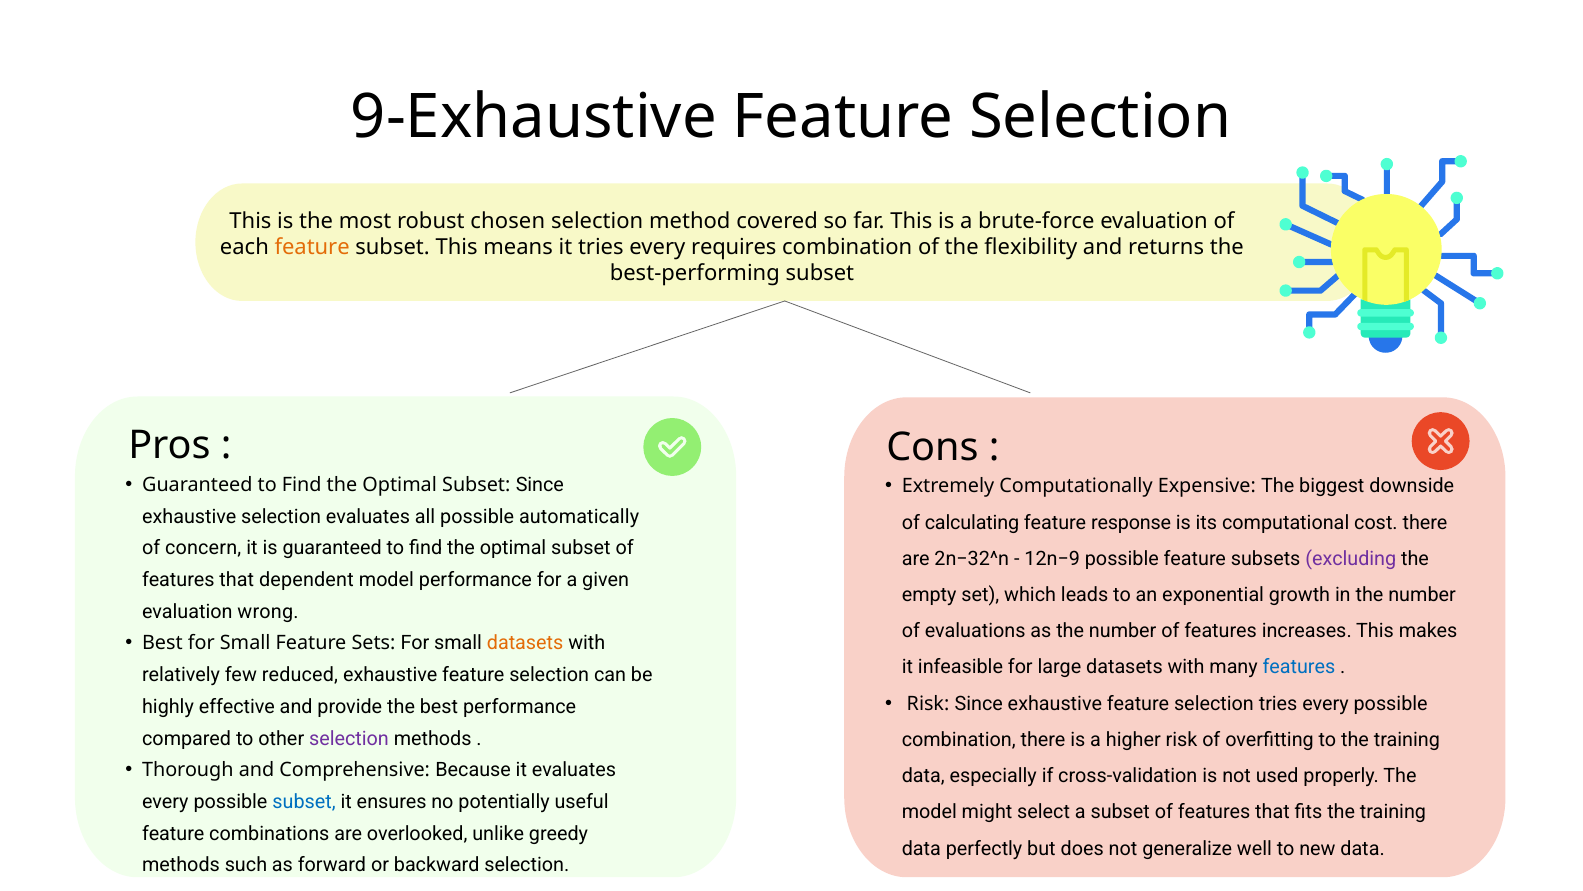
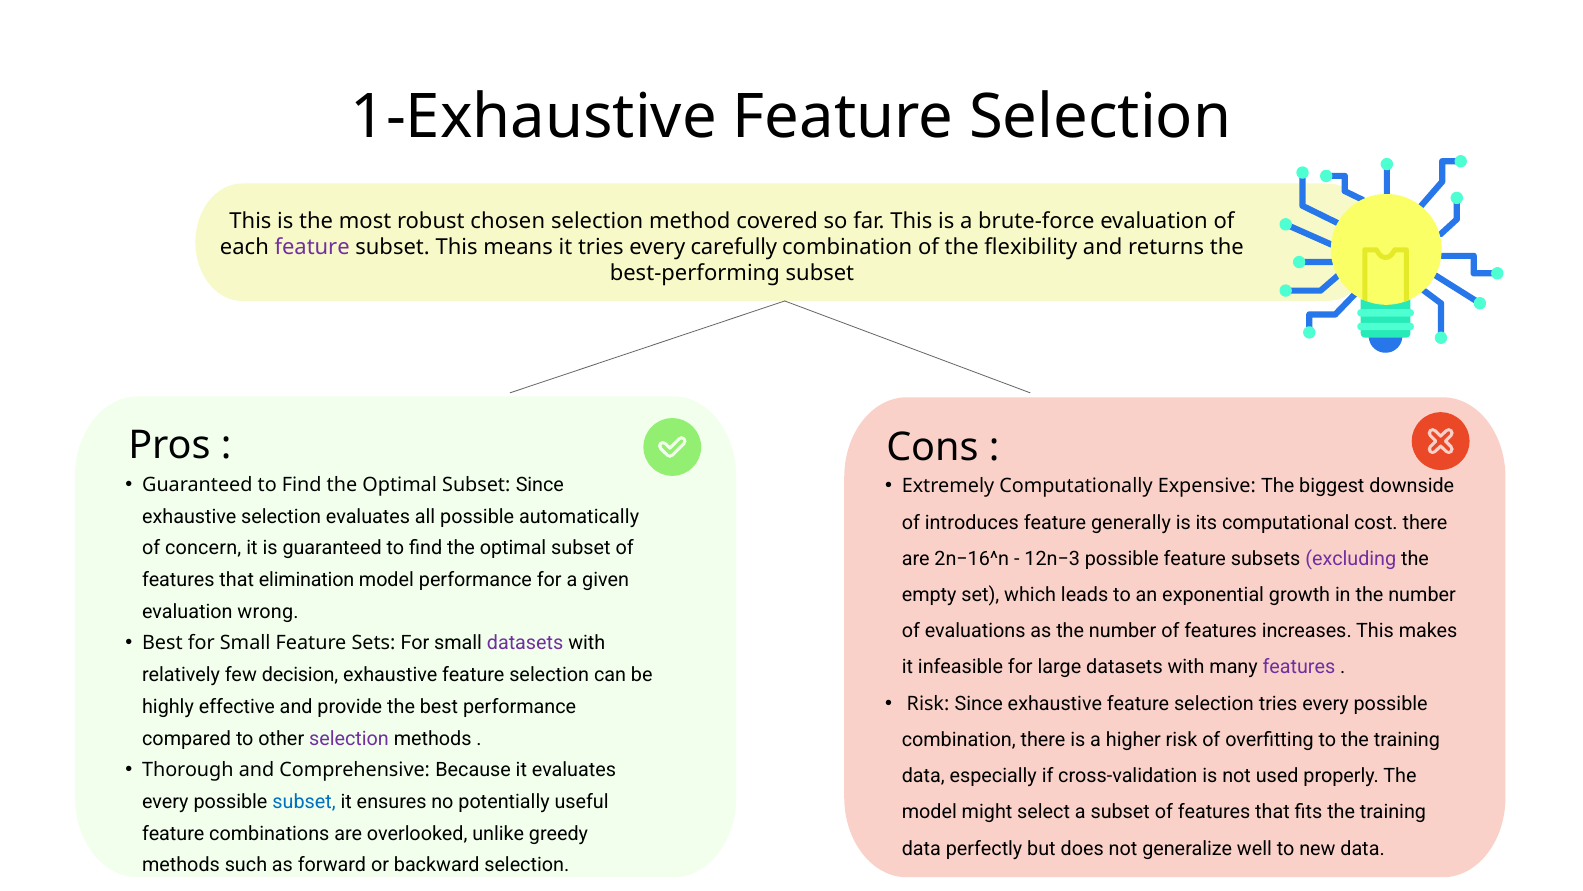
9-Exhaustive: 9-Exhaustive -> 1-Exhaustive
feature at (312, 247) colour: orange -> purple
requires: requires -> carefully
calculating: calculating -> introduces
response: response -> generally
2n−32^n: 2n−32^n -> 2n−16^n
12n−9: 12n−9 -> 12n−3
dependent: dependent -> elimination
datasets at (525, 643) colour: orange -> purple
features at (1299, 667) colour: blue -> purple
reduced: reduced -> decision
